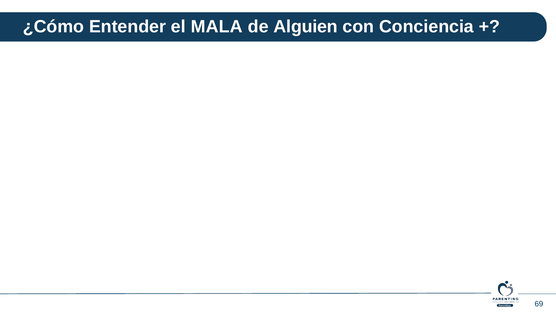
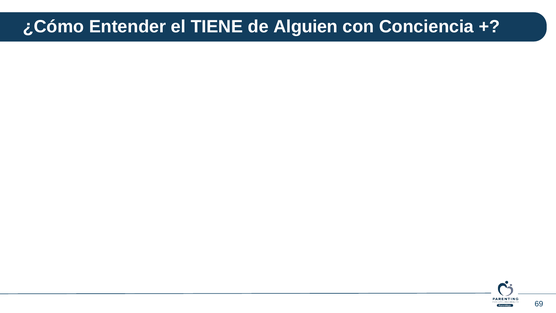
MALA: MALA -> TIENE
